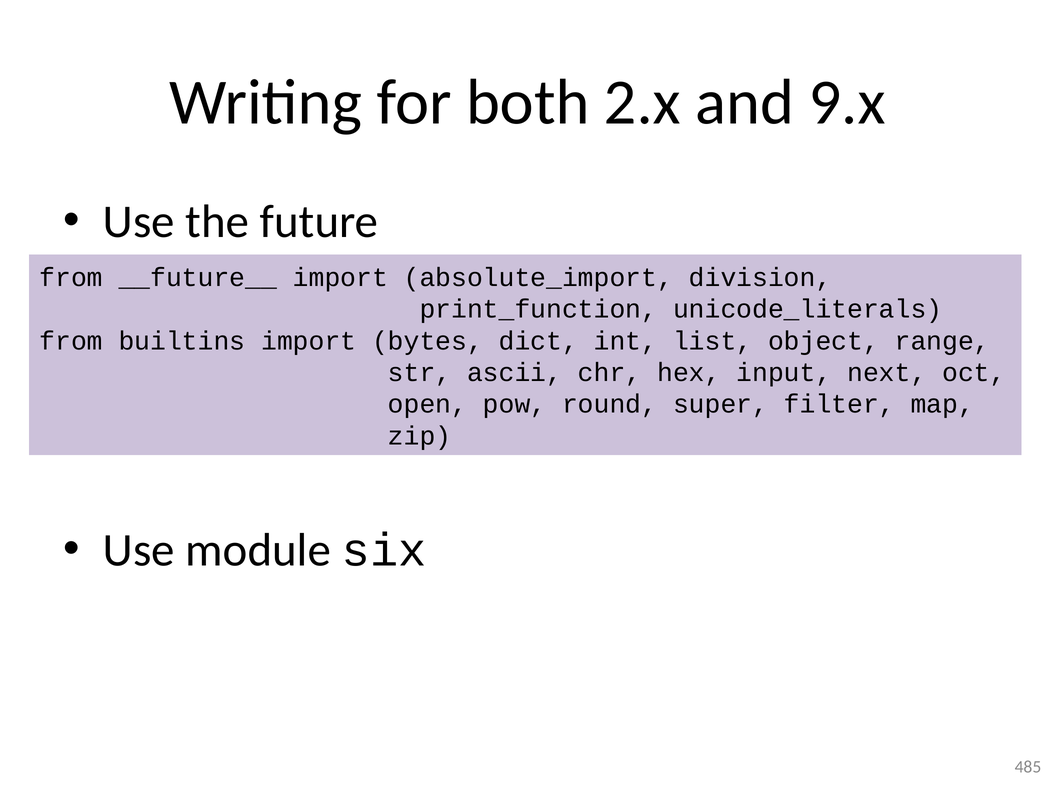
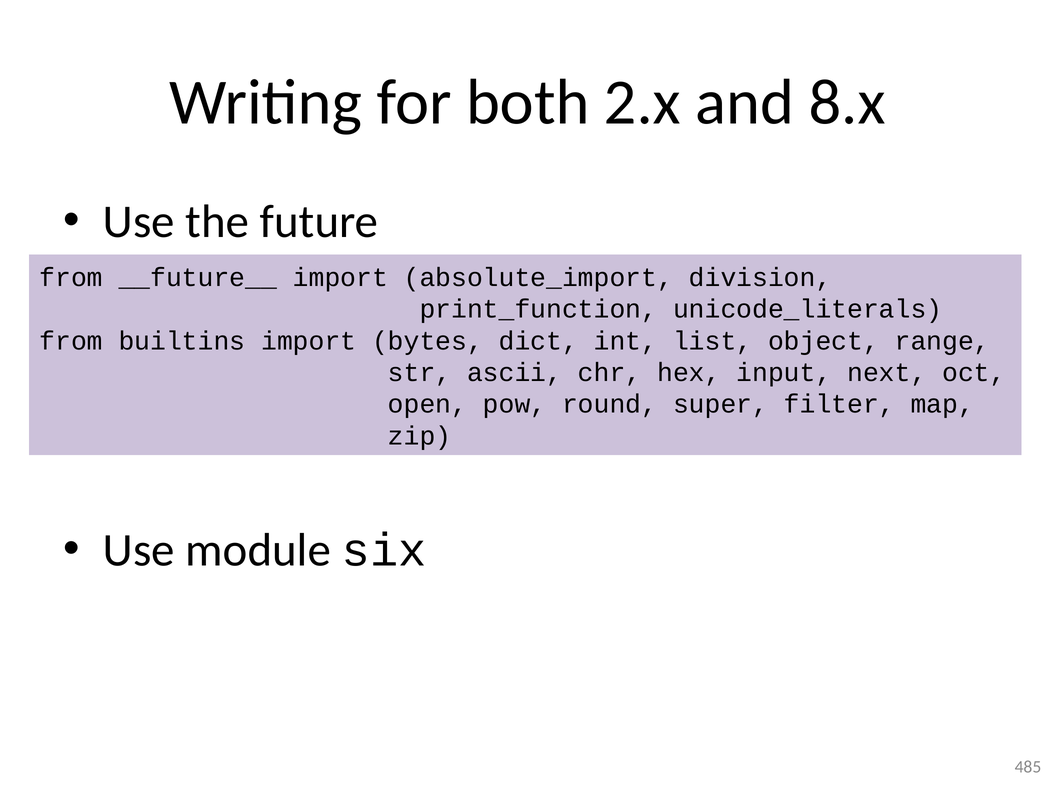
9.x: 9.x -> 8.x
